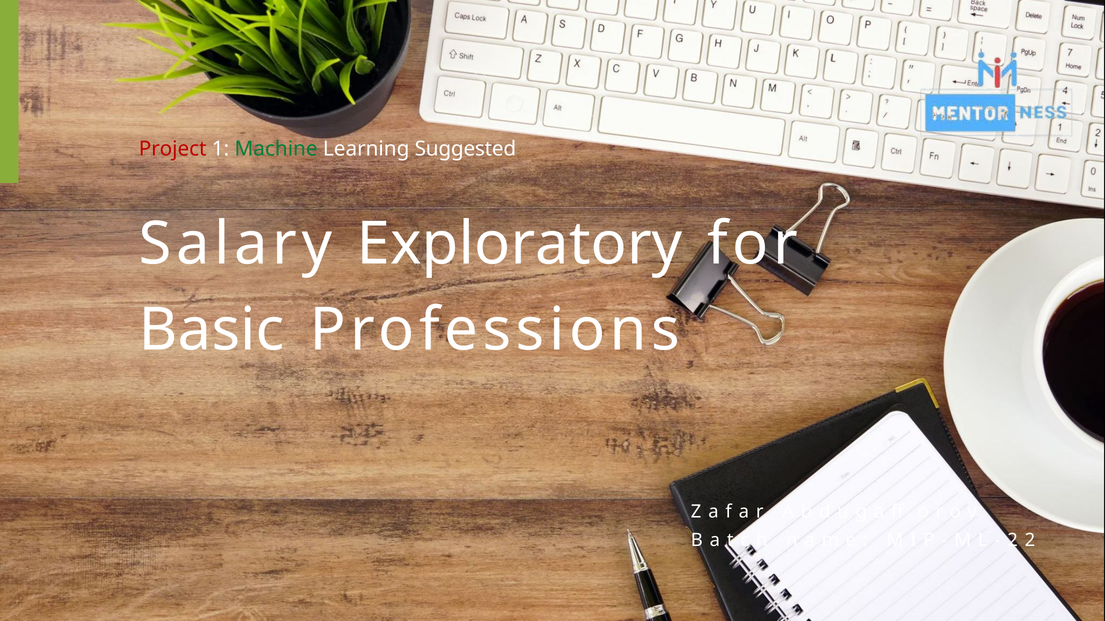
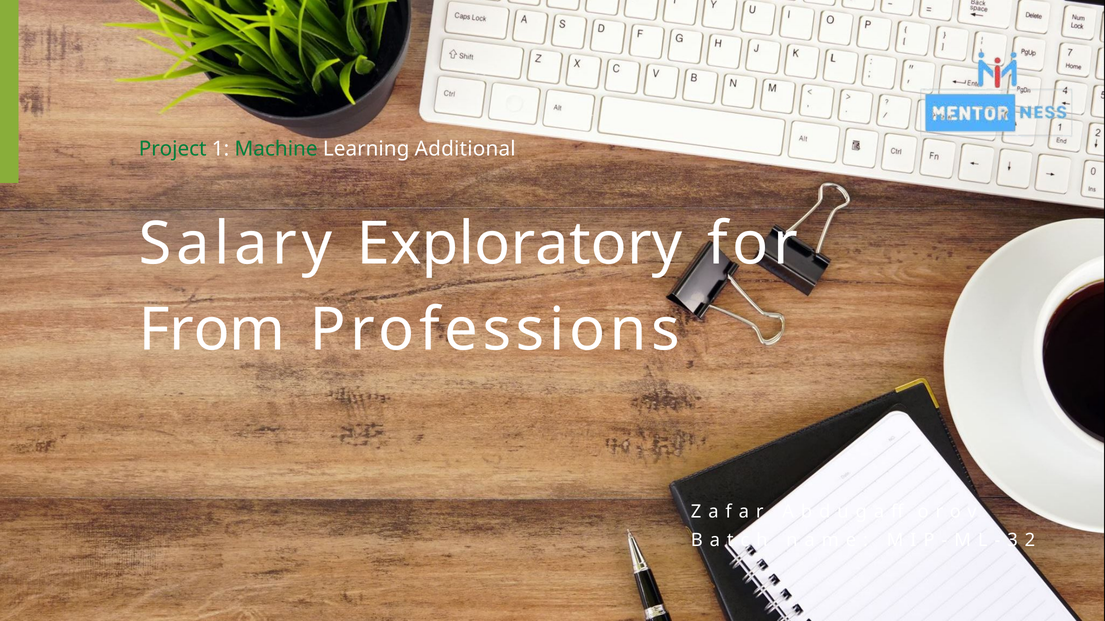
Project colour: red -> green
Suggested: Suggested -> Additional
Basic: Basic -> From
2 at (1013, 541): 2 -> 3
